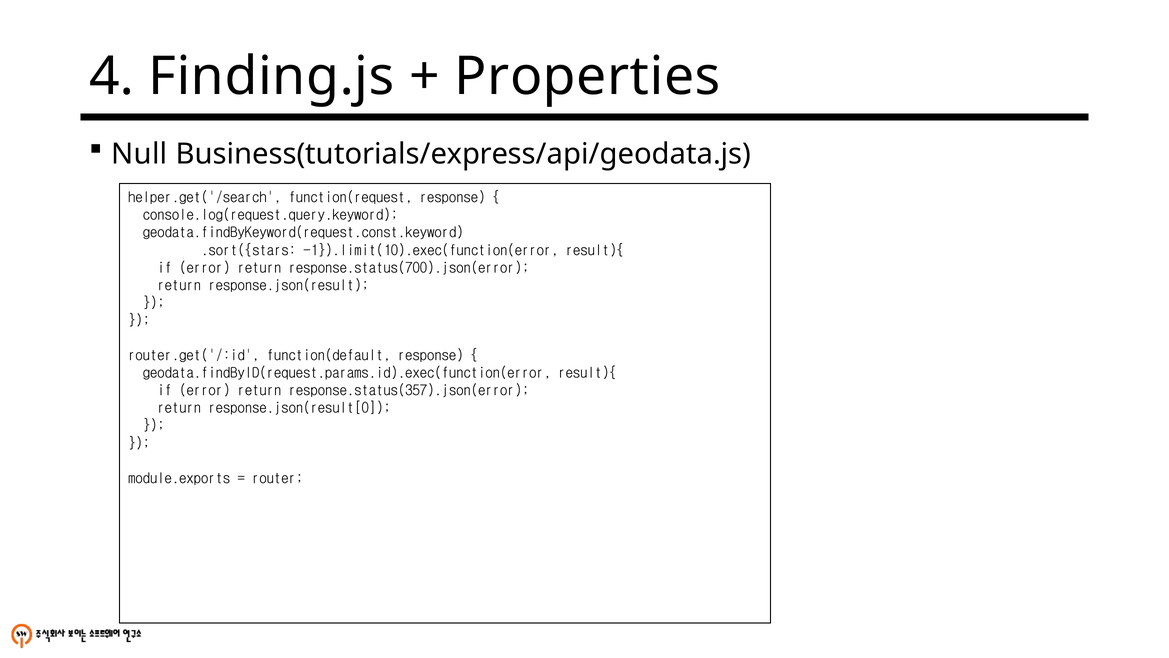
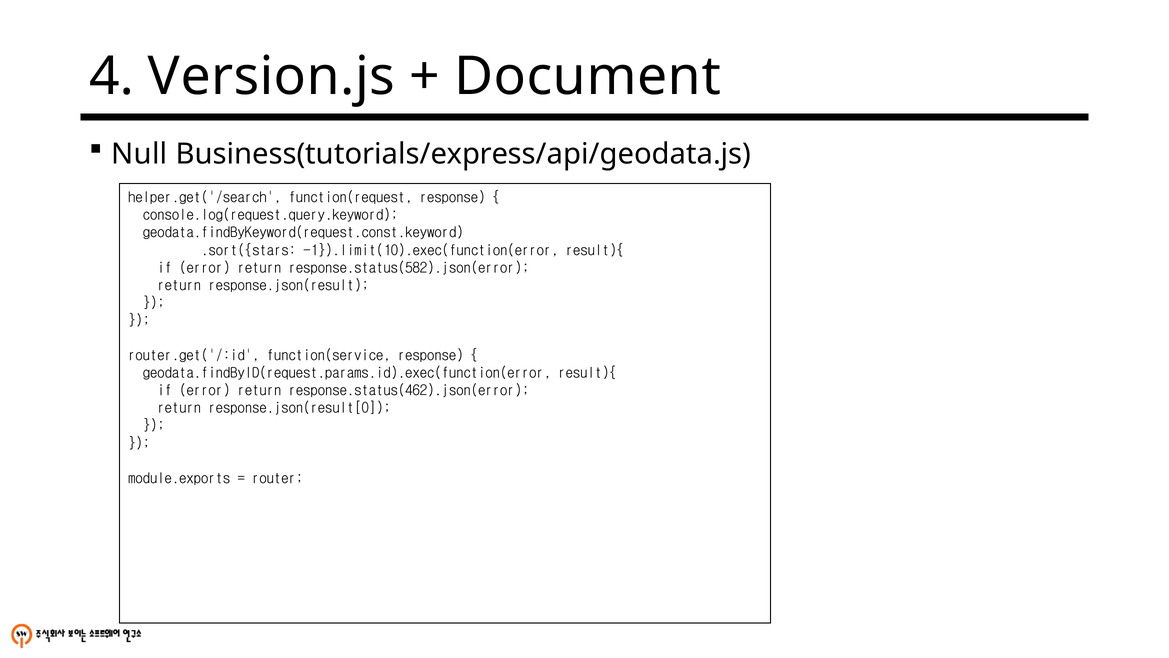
Finding.js: Finding.js -> Version.js
Properties: Properties -> Document
response.status(700).json(error: response.status(700).json(error -> response.status(582).json(error
function(default: function(default -> function(service
response.status(357).json(error: response.status(357).json(error -> response.status(462).json(error
